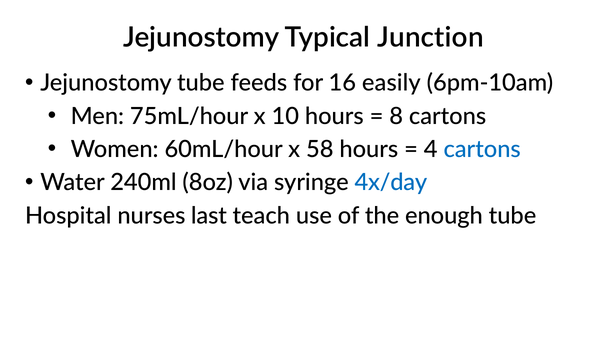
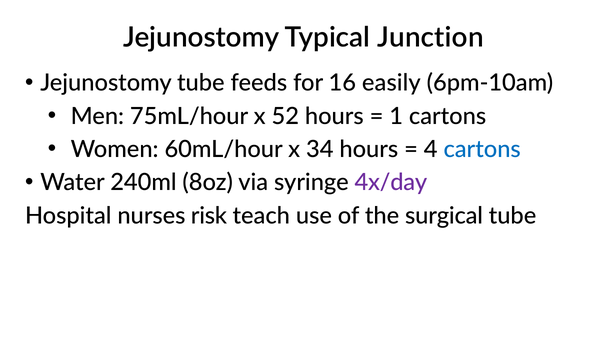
10: 10 -> 52
8: 8 -> 1
58: 58 -> 34
4x/day colour: blue -> purple
last: last -> risk
enough: enough -> surgical
